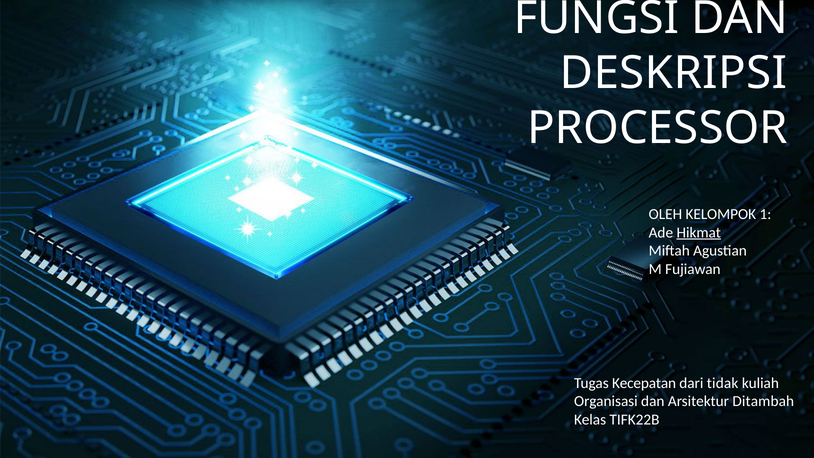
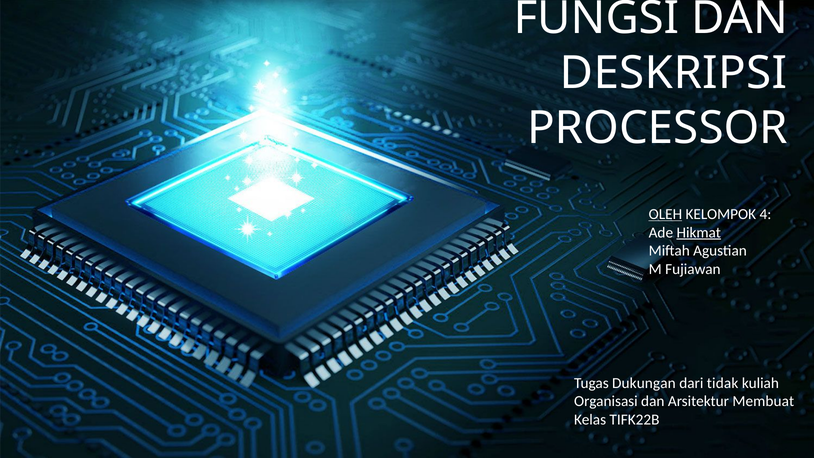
OLEH underline: none -> present
1: 1 -> 4
Kecepatan: Kecepatan -> Dukungan
Ditambah: Ditambah -> Membuat
